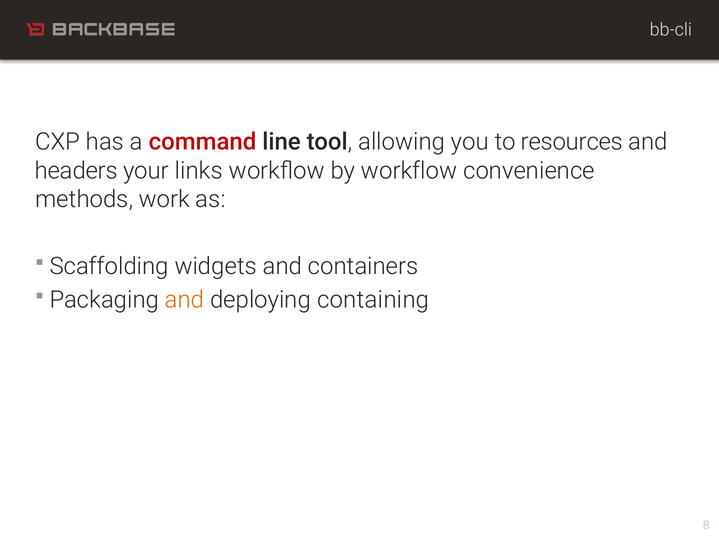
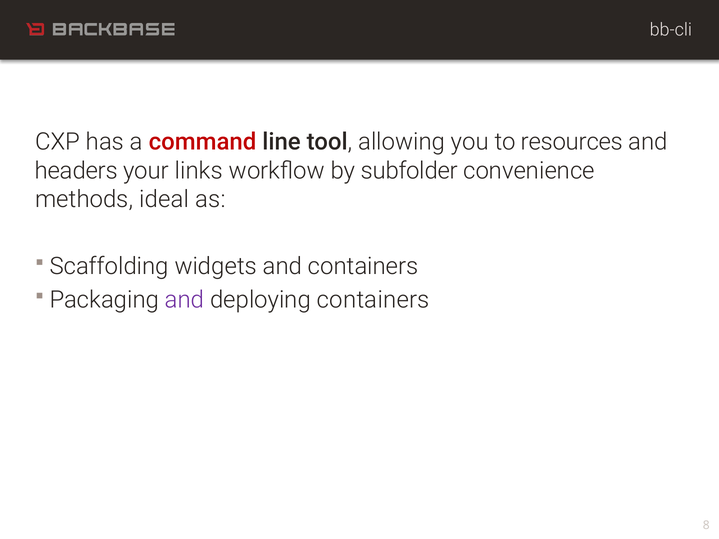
by workflow: workflow -> subfolder
work: work -> ideal
and at (185, 300) colour: orange -> purple
deploying containing: containing -> containers
